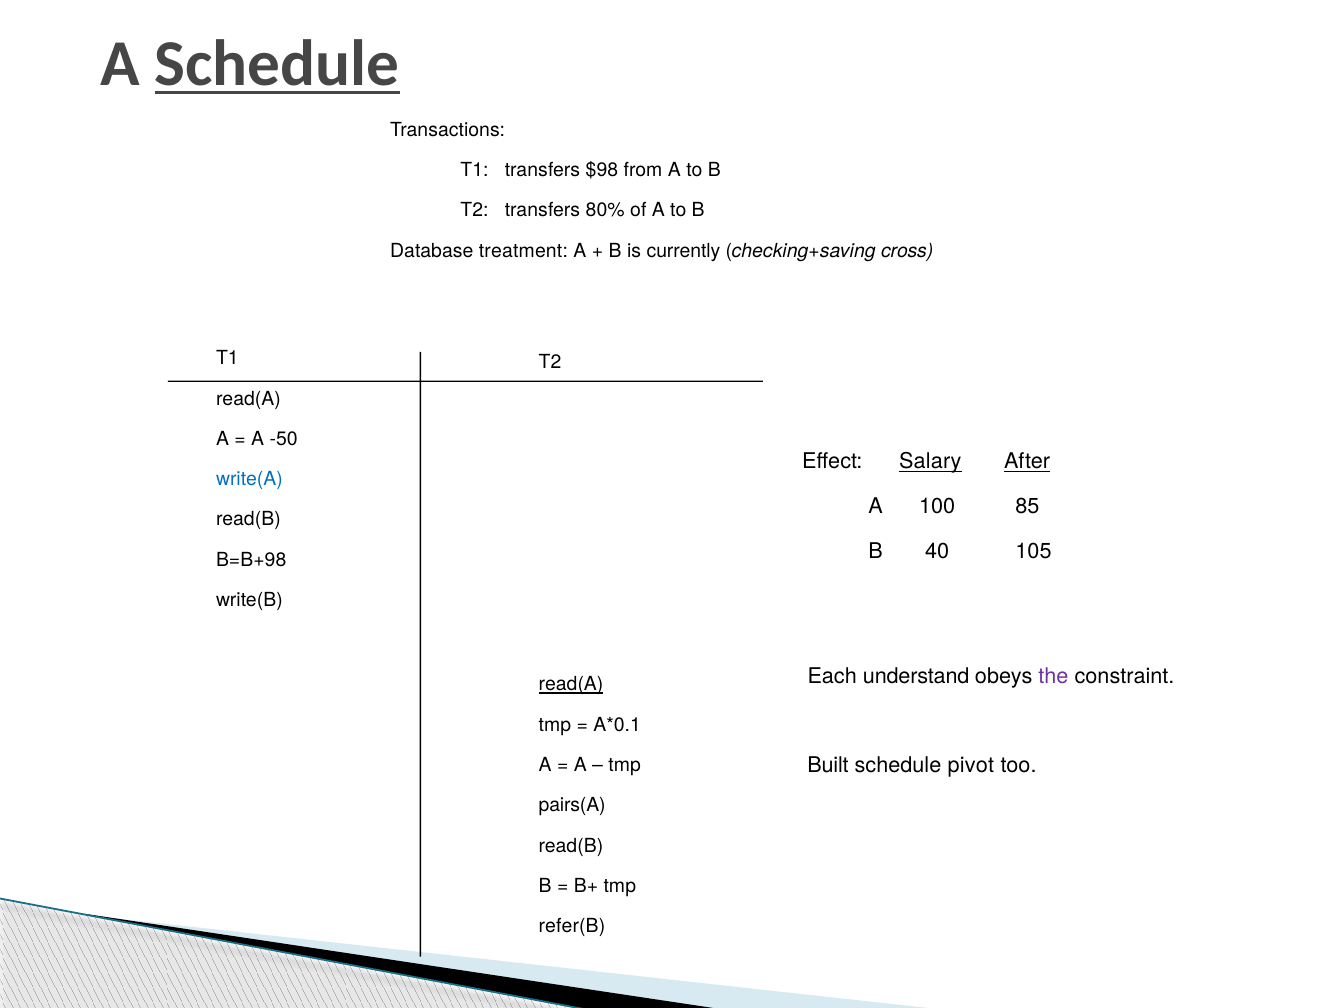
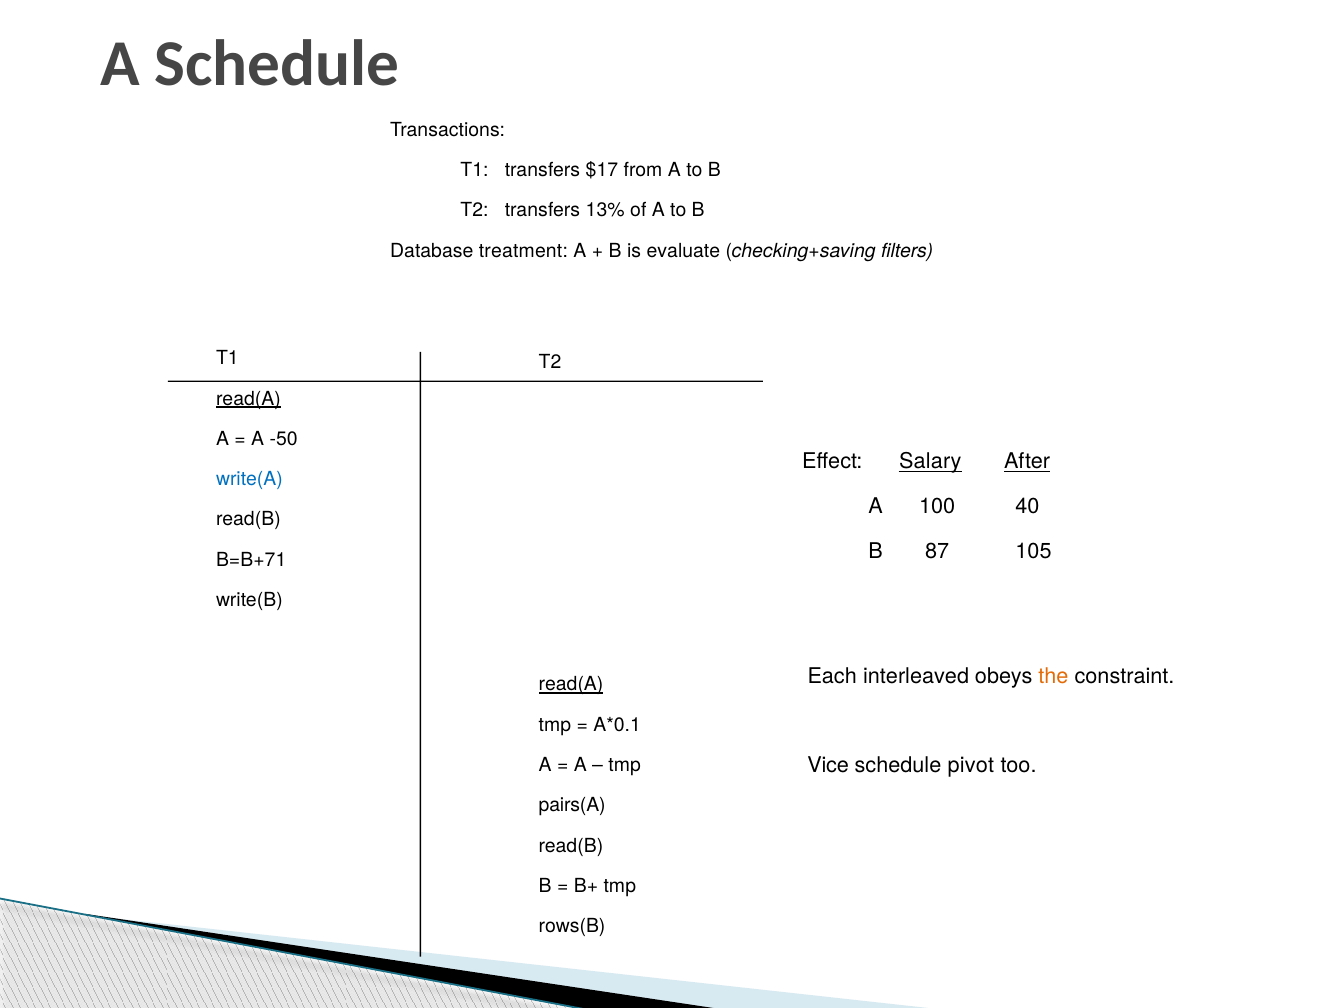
Schedule at (277, 64) underline: present -> none
$98: $98 -> $17
80%: 80% -> 13%
currently: currently -> evaluate
cross: cross -> filters
read(A at (248, 398) underline: none -> present
85: 85 -> 40
40: 40 -> 87
B=B+98: B=B+98 -> B=B+71
understand: understand -> interleaved
the colour: purple -> orange
Built: Built -> Vice
refer(B: refer(B -> rows(B
